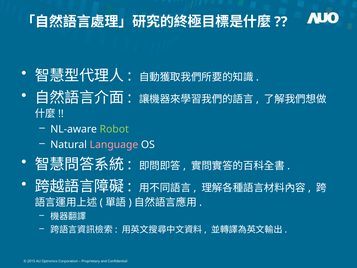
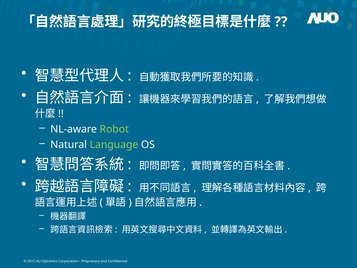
Language colour: pink -> light green
